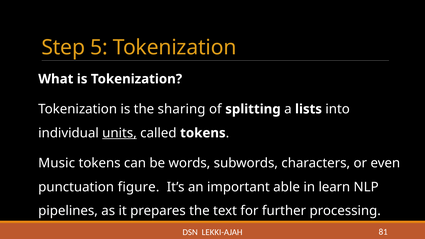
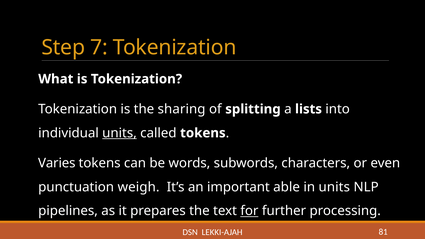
5: 5 -> 7
Music: Music -> Varies
figure: figure -> weigh
in learn: learn -> units
for underline: none -> present
